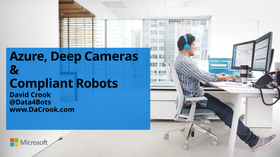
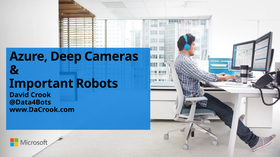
Compliant: Compliant -> Important
